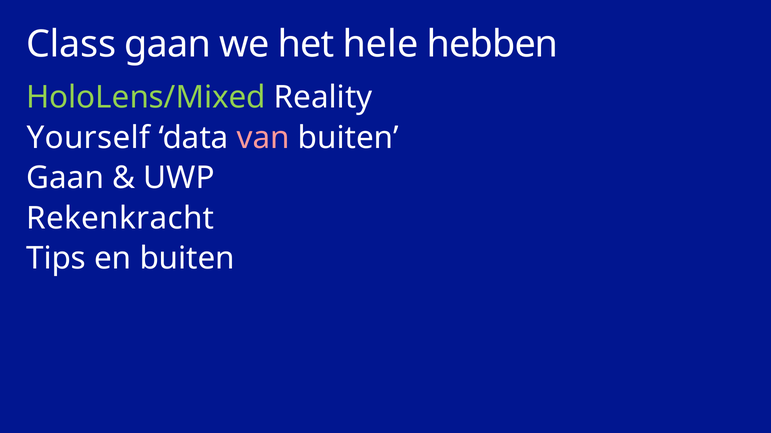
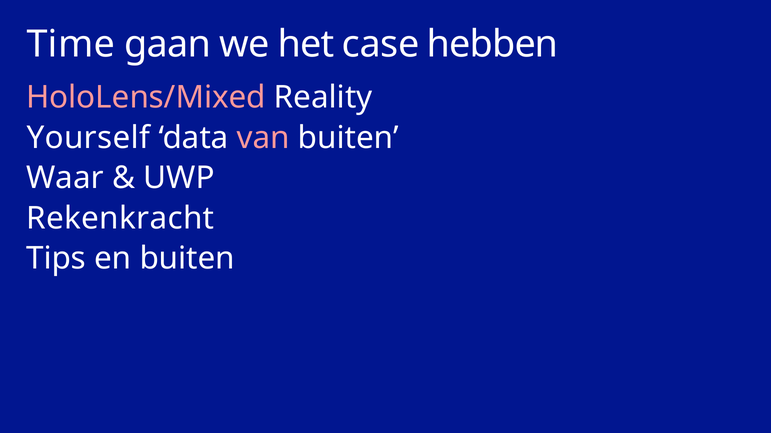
Class: Class -> Time
hele: hele -> case
HoloLens/Mixed colour: light green -> pink
Gaan at (65, 178): Gaan -> Waar
